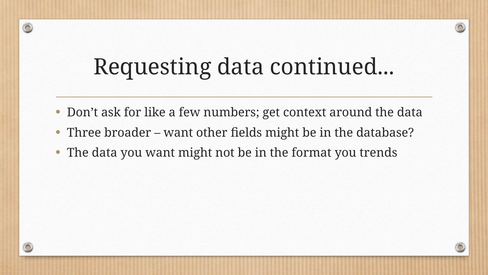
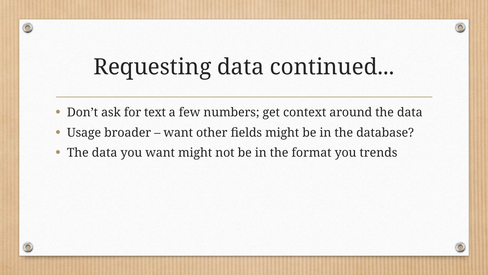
like: like -> text
Three: Three -> Usage
